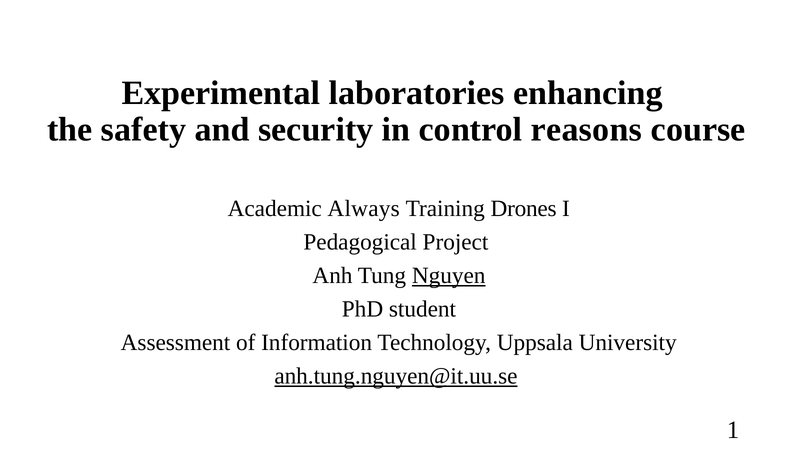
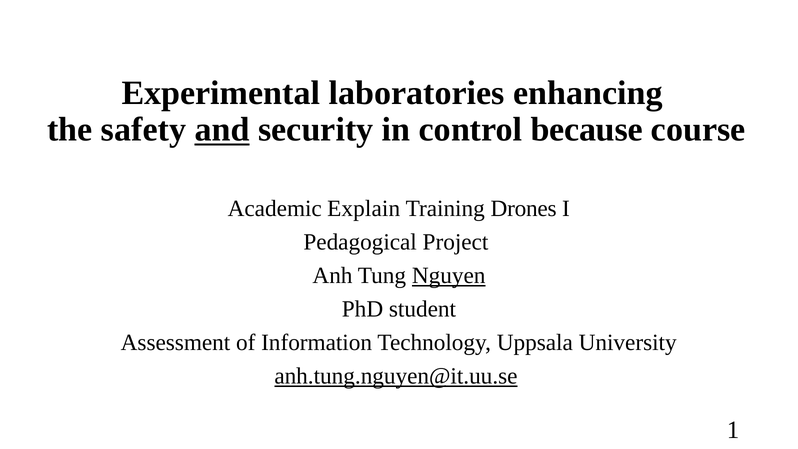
and underline: none -> present
reasons: reasons -> because
Always: Always -> Explain
